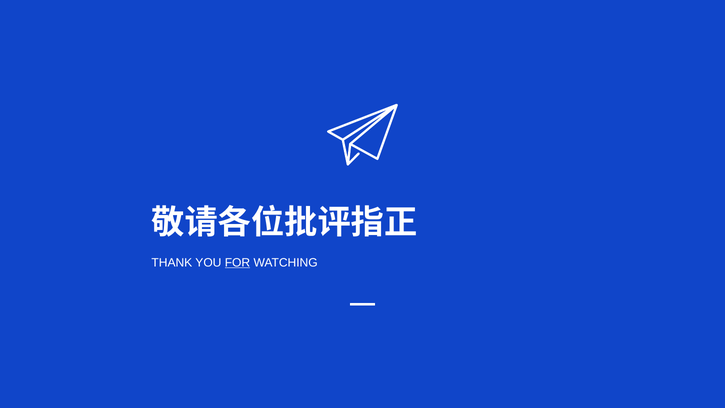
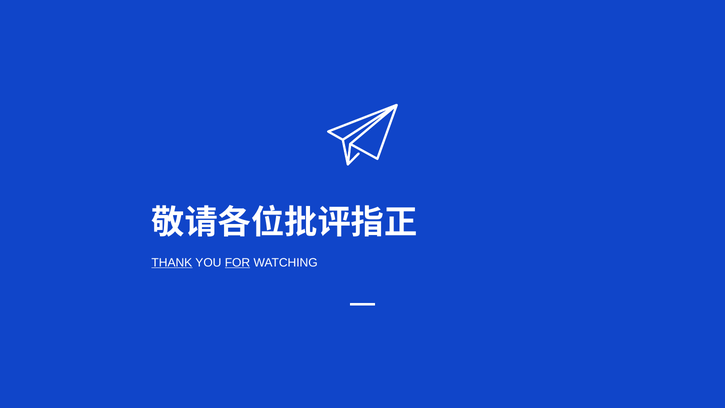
THANK underline: none -> present
